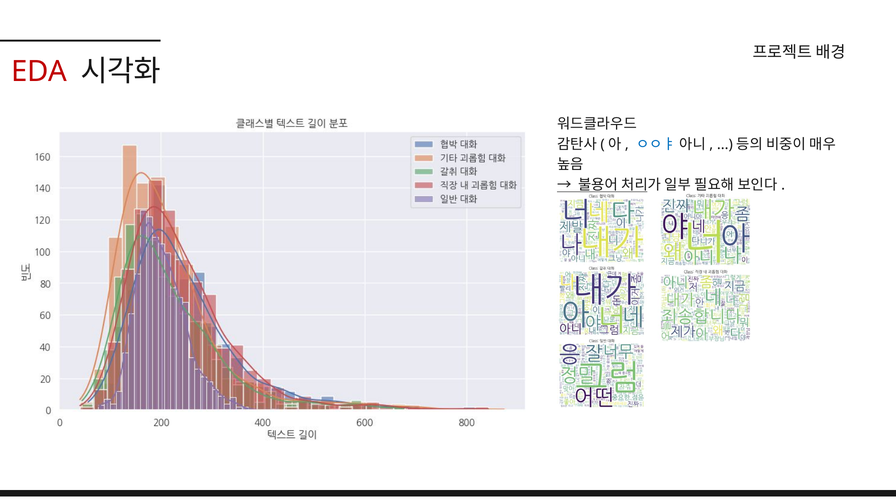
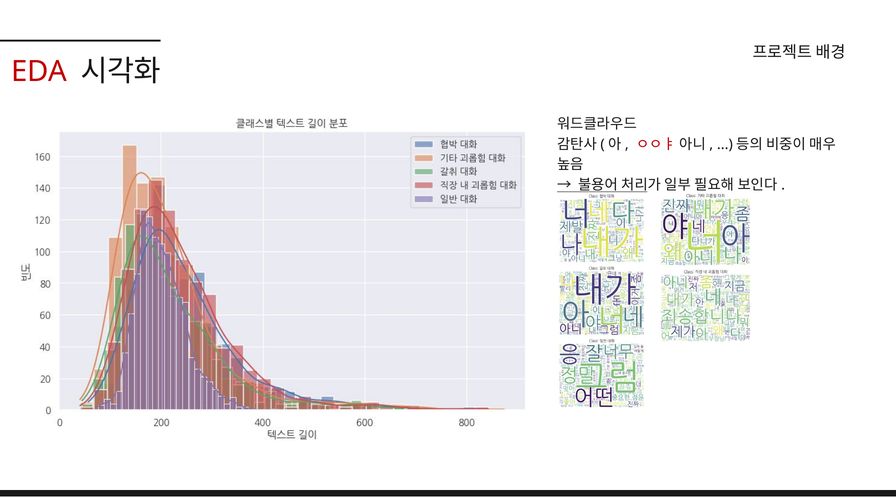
ㅇㅇㅑ colour: blue -> red
